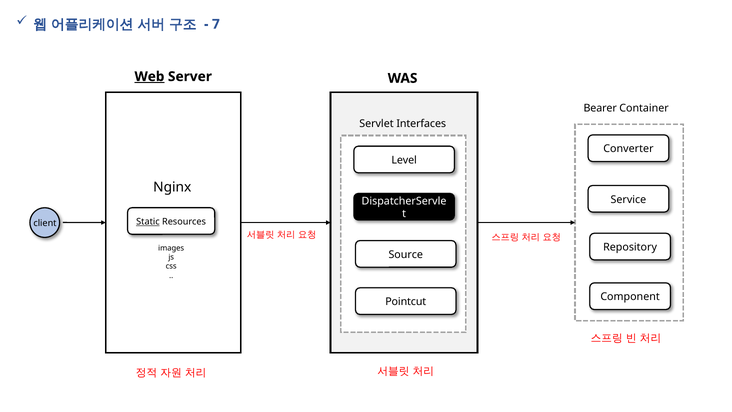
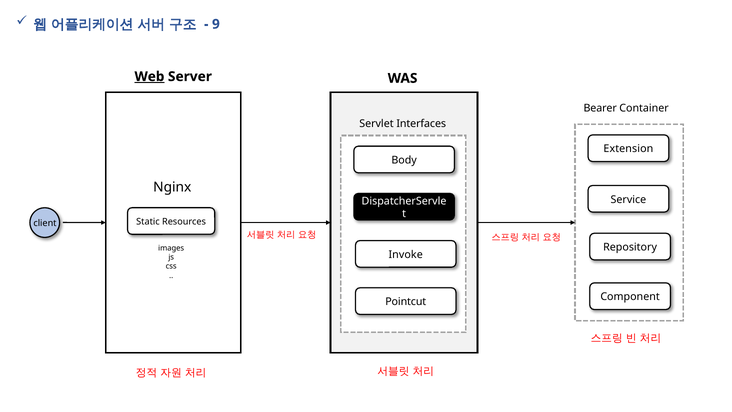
7: 7 -> 9
Converter: Converter -> Extension
Level: Level -> Body
Static underline: present -> none
Source: Source -> Invoke
